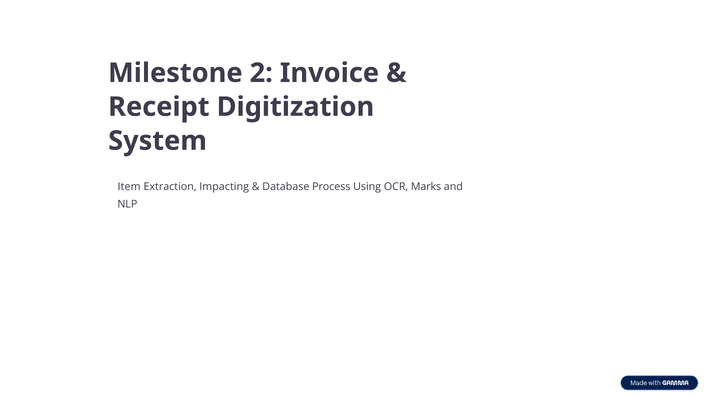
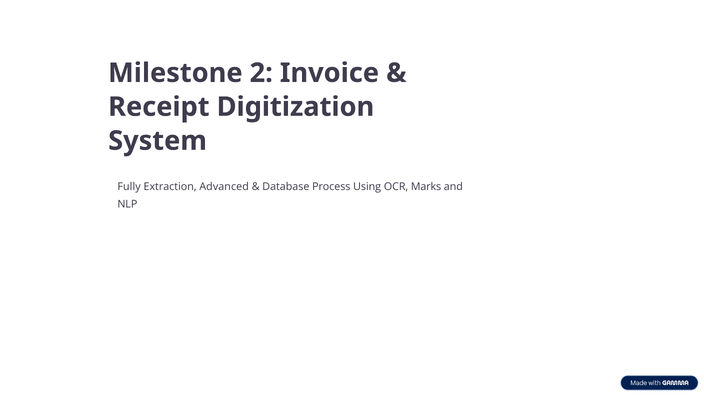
Item: Item -> Fully
Impacting: Impacting -> Advanced
